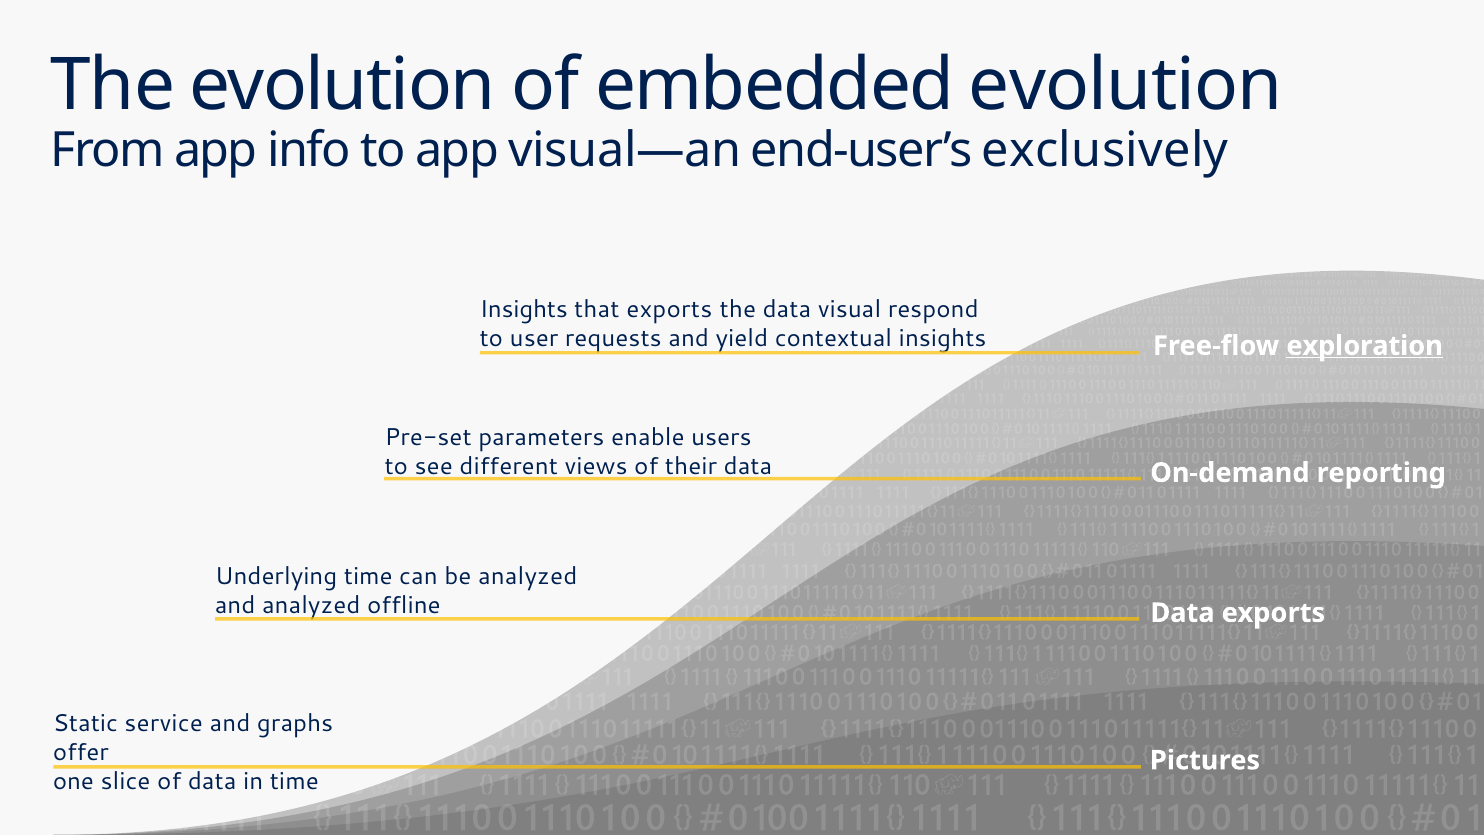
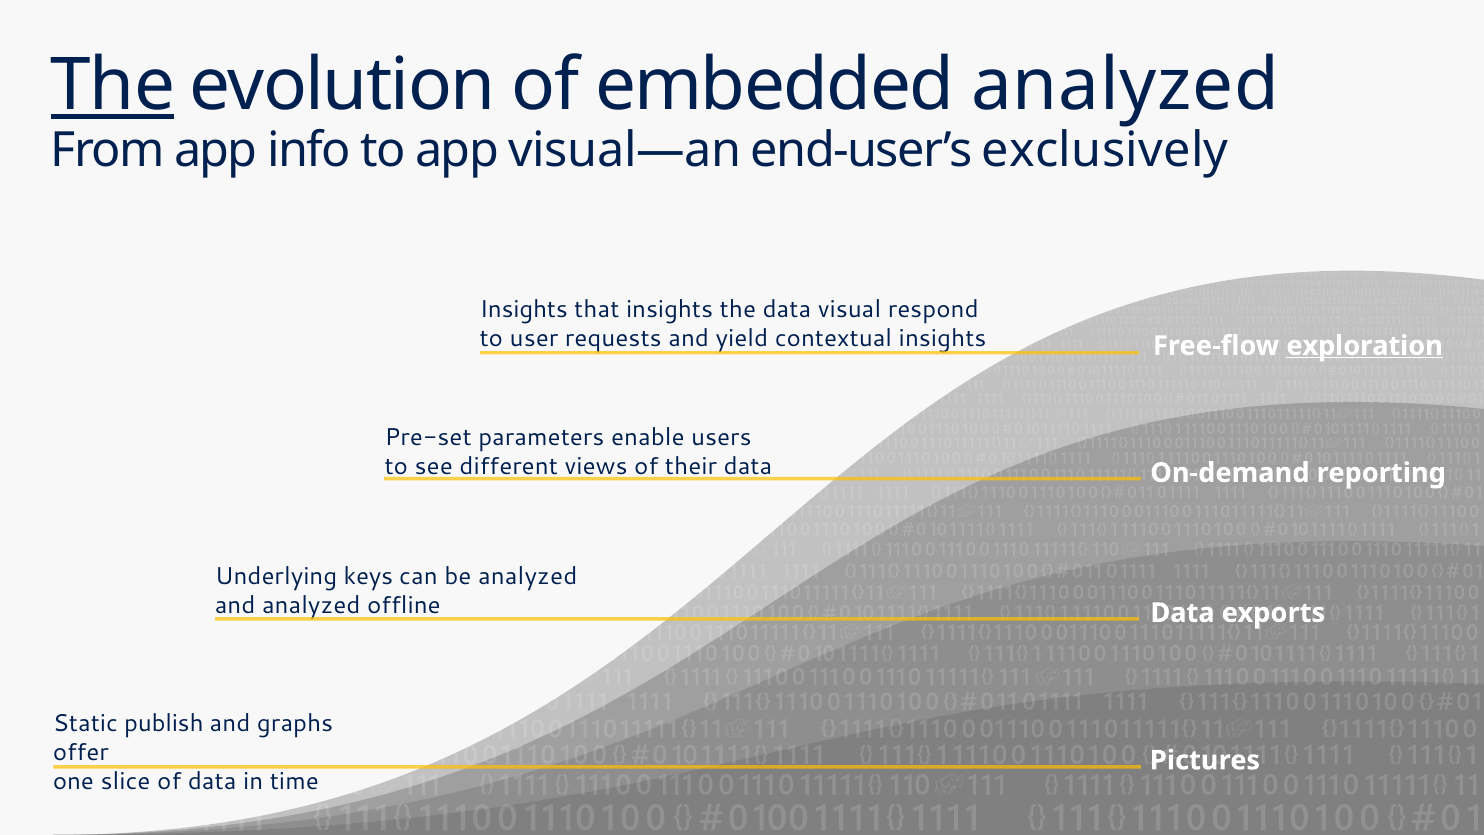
The at (113, 85) underline: none -> present
embedded evolution: evolution -> analyzed
that exports: exports -> insights
Underlying time: time -> keys
service: service -> publish
